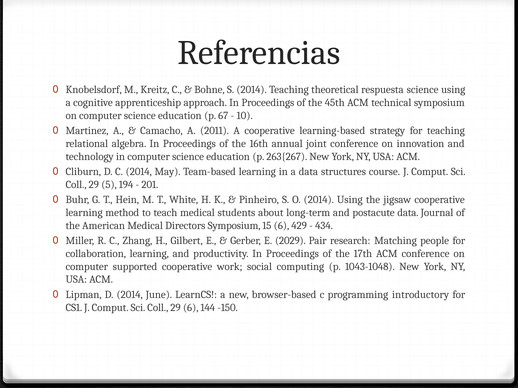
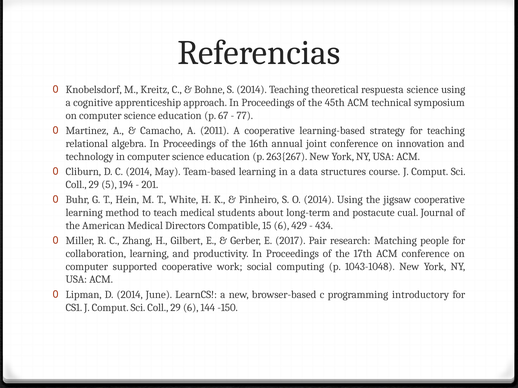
10: 10 -> 77
postacute data: data -> cual
Directors Symposium: Symposium -> Compatible
2029: 2029 -> 2017
